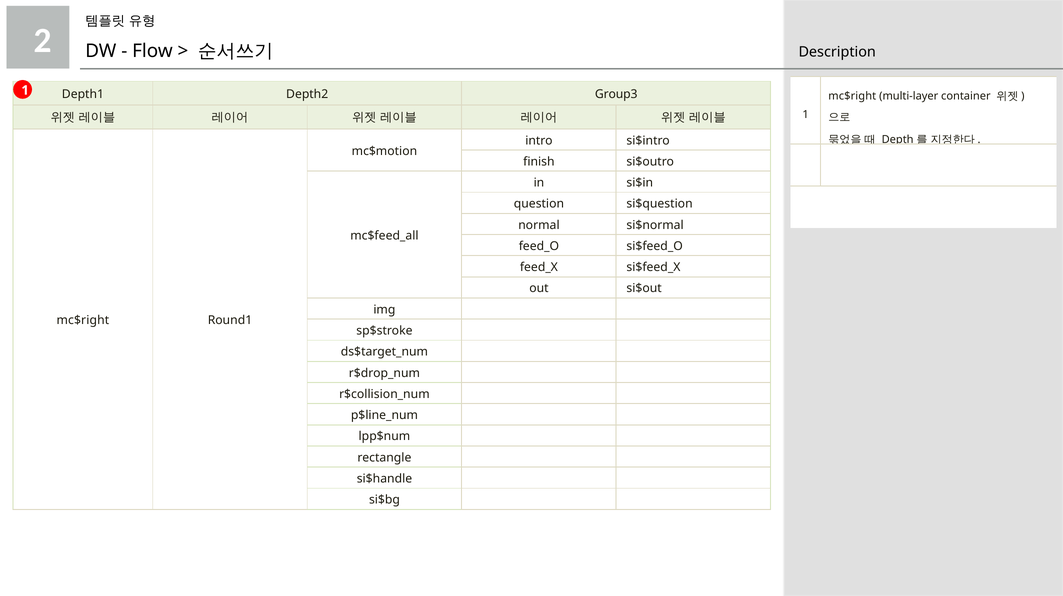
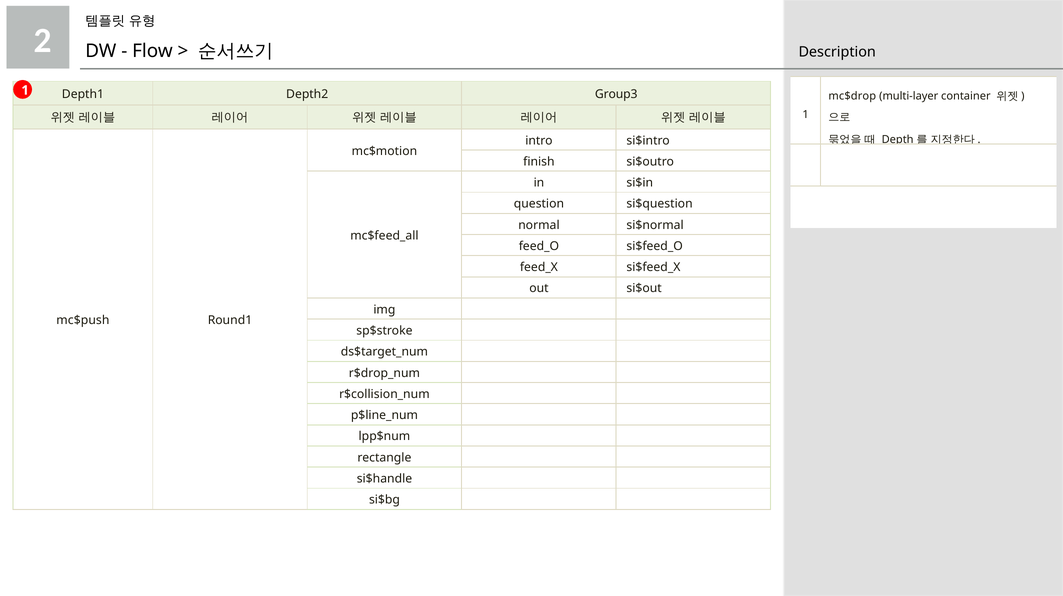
mc$right at (852, 96): mc$right -> mc$drop
mc$right at (83, 320): mc$right -> mc$push
